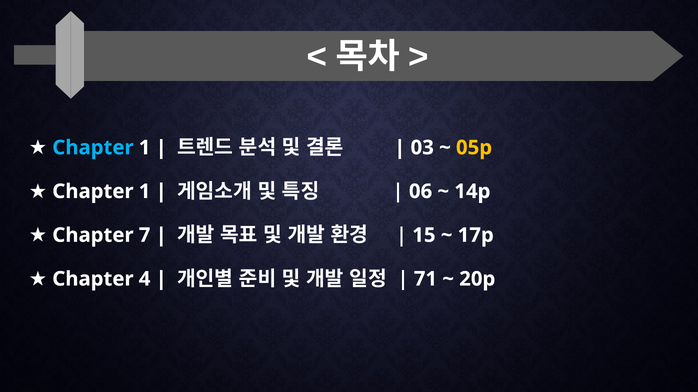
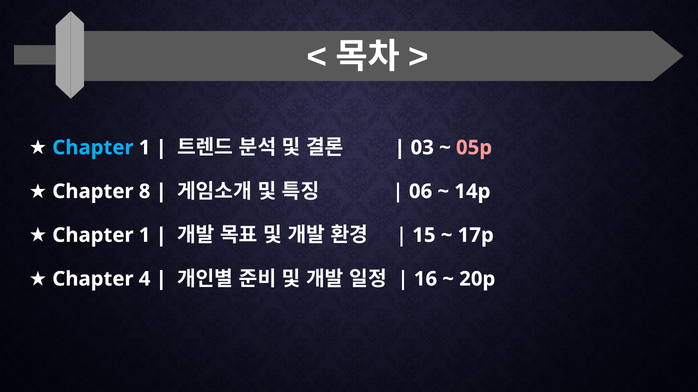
05p colour: yellow -> pink
1 at (145, 192): 1 -> 8
7 at (145, 236): 7 -> 1
71: 71 -> 16
